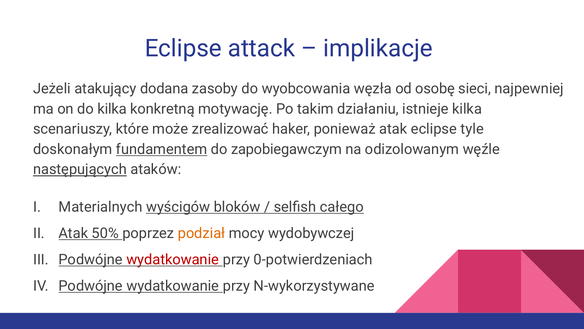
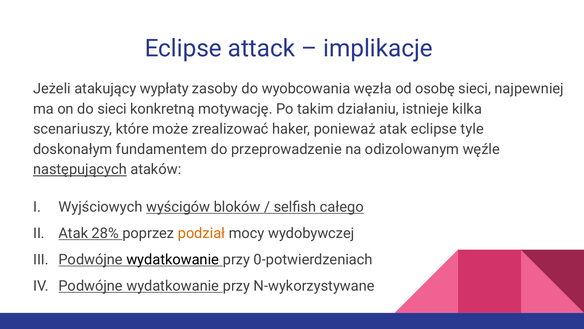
dodana: dodana -> wypłaty
do kilka: kilka -> sieci
fundamentem underline: present -> none
zapobiegawczym: zapobiegawczym -> przeprowadzenie
Materialnych: Materialnych -> Wyjściowych
50%: 50% -> 28%
wydatkowanie at (173, 259) colour: red -> black
